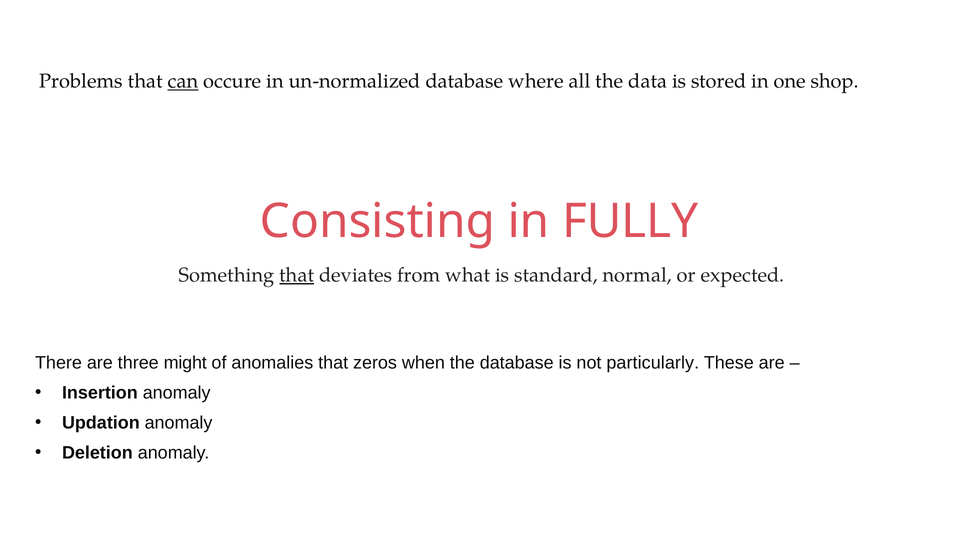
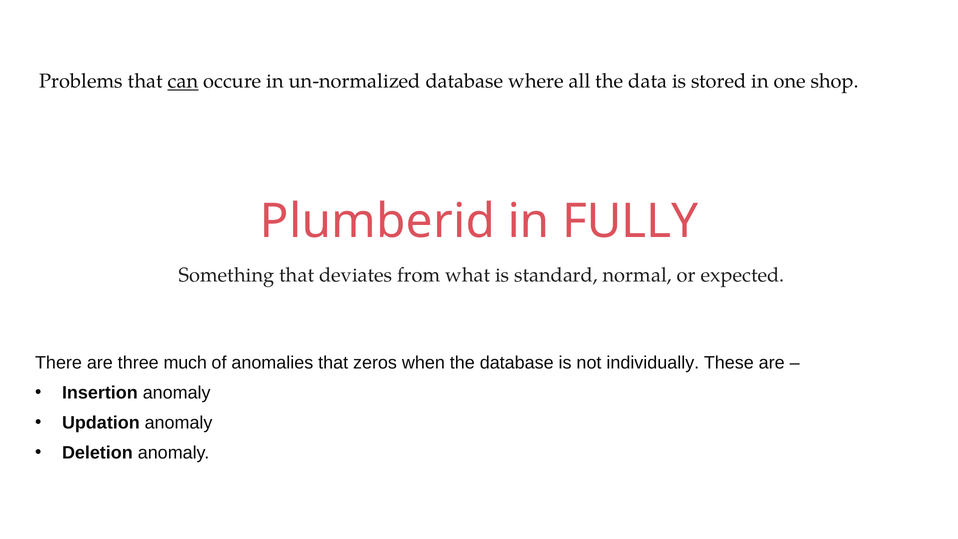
Consisting: Consisting -> Plumberid
that at (297, 275) underline: present -> none
might: might -> much
particularly: particularly -> individually
